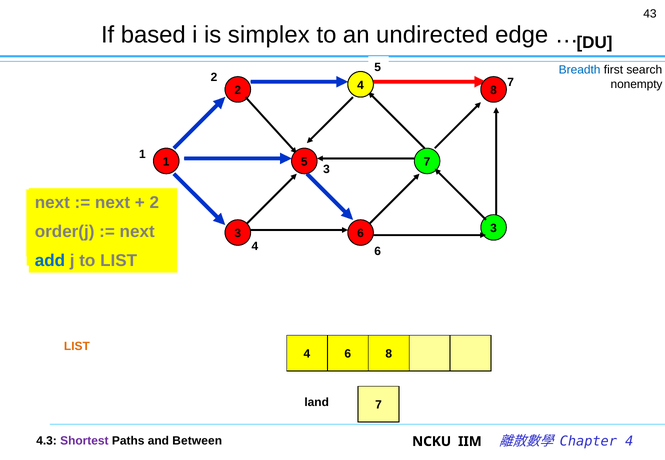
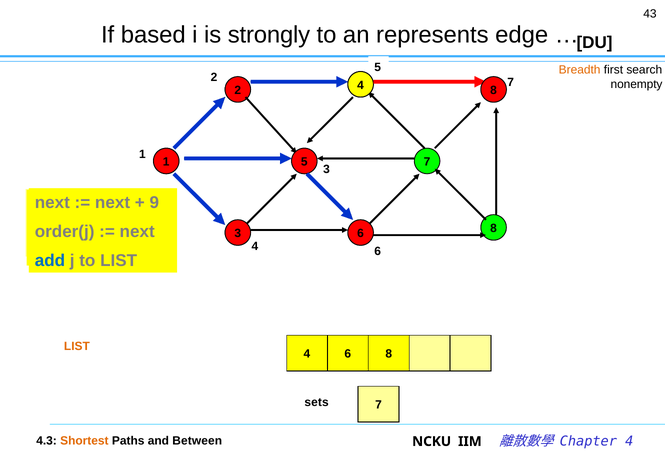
simplex: simplex -> strongly
undirected: undirected -> represents
Breadth colour: blue -> orange
2 at (154, 203): 2 -> 9
3 at (494, 228): 3 -> 8
land: land -> sets
Shortest colour: purple -> orange
